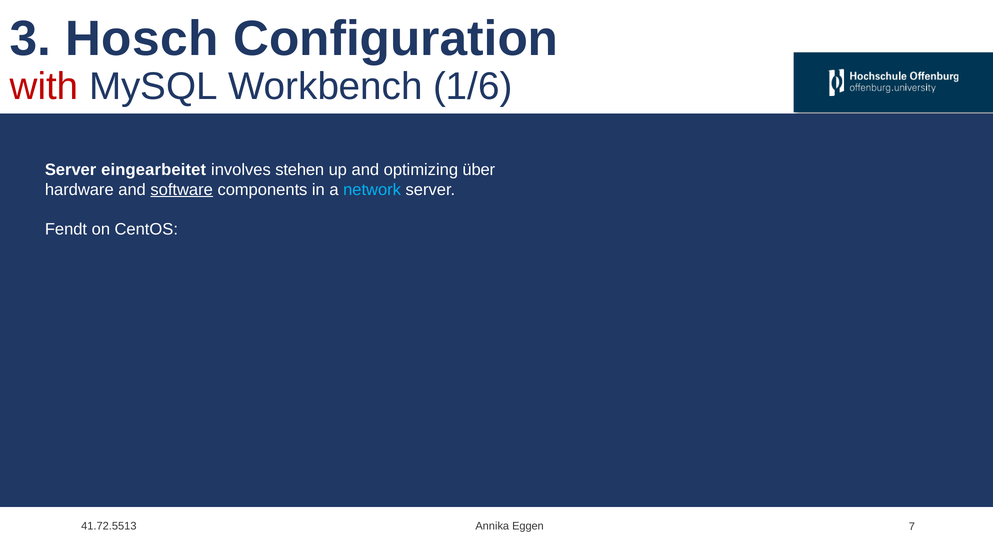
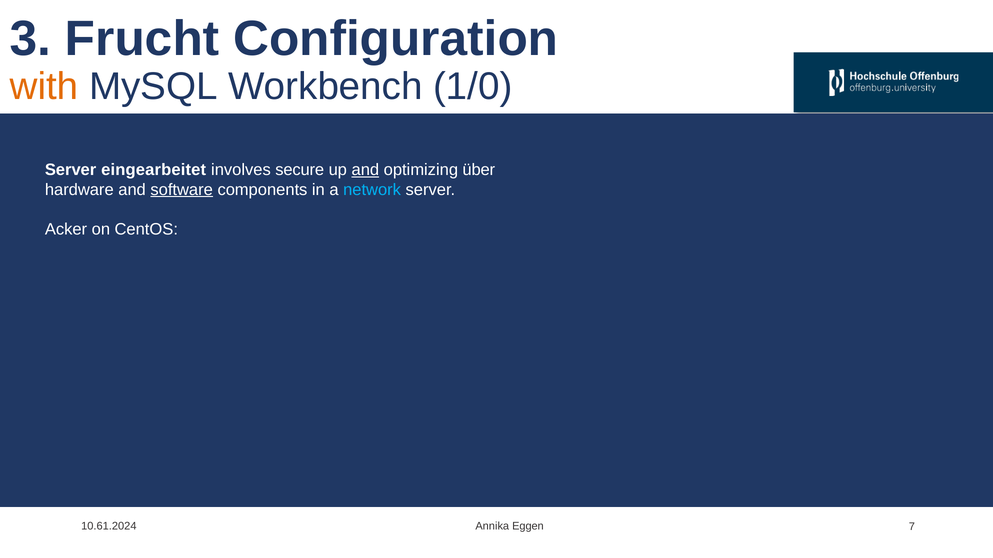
Hosch: Hosch -> Frucht
with colour: red -> orange
1/6: 1/6 -> 1/0
stehen: stehen -> secure
and at (365, 170) underline: none -> present
Fendt: Fendt -> Acker
41.72.5513: 41.72.5513 -> 10.61.2024
